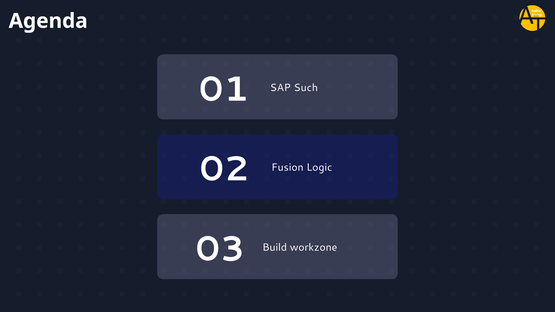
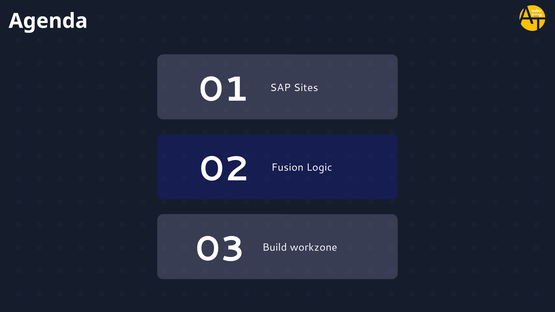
Such: Such -> Sites
